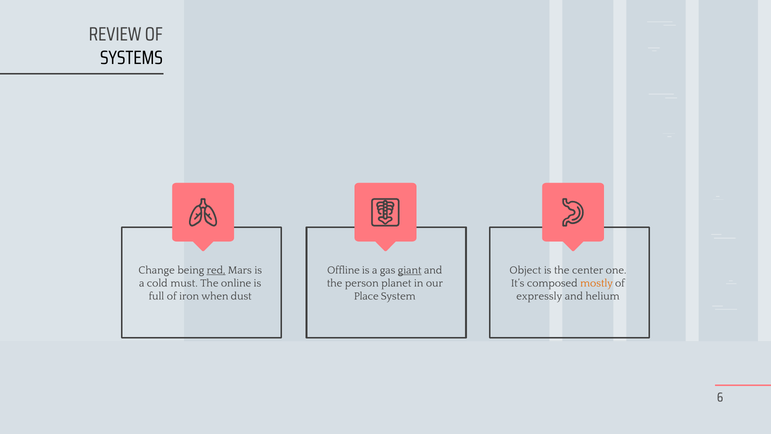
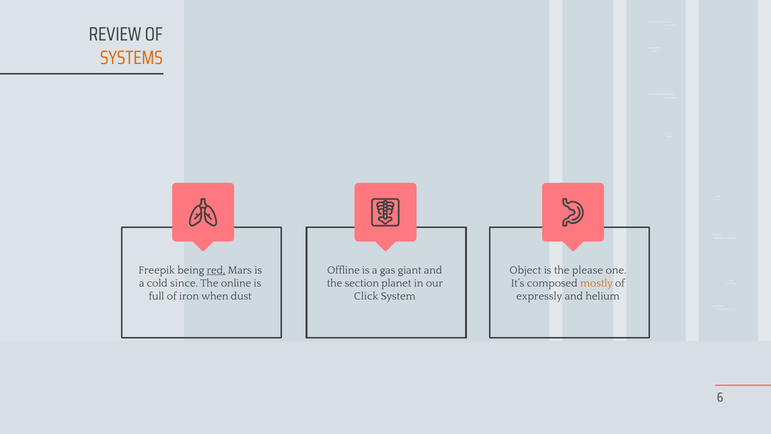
SYSTEMS colour: black -> orange
Change: Change -> Freepik
giant underline: present -> none
center: center -> please
must: must -> since
person: person -> section
Place: Place -> Click
